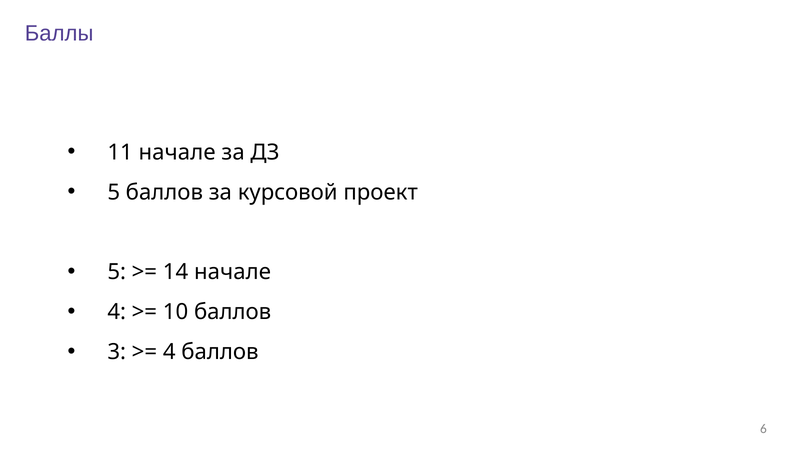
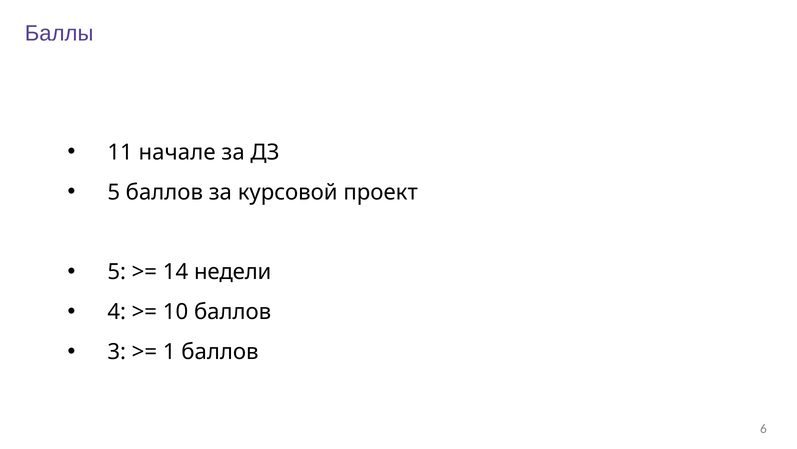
14 начале: начале -> недели
4 at (169, 351): 4 -> 1
